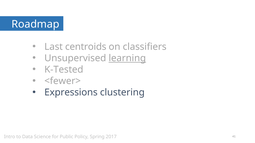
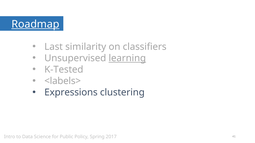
Roadmap underline: none -> present
centroids: centroids -> similarity
<fewer>: <fewer> -> <labels>
